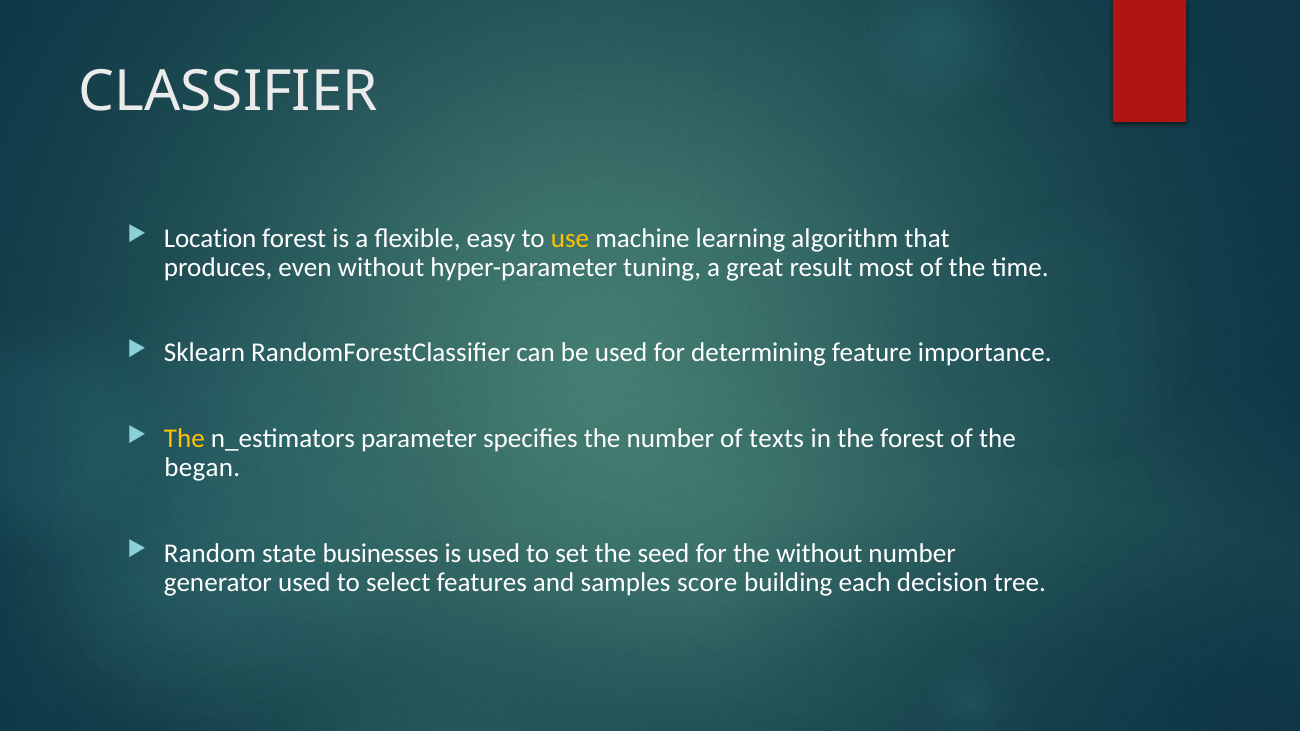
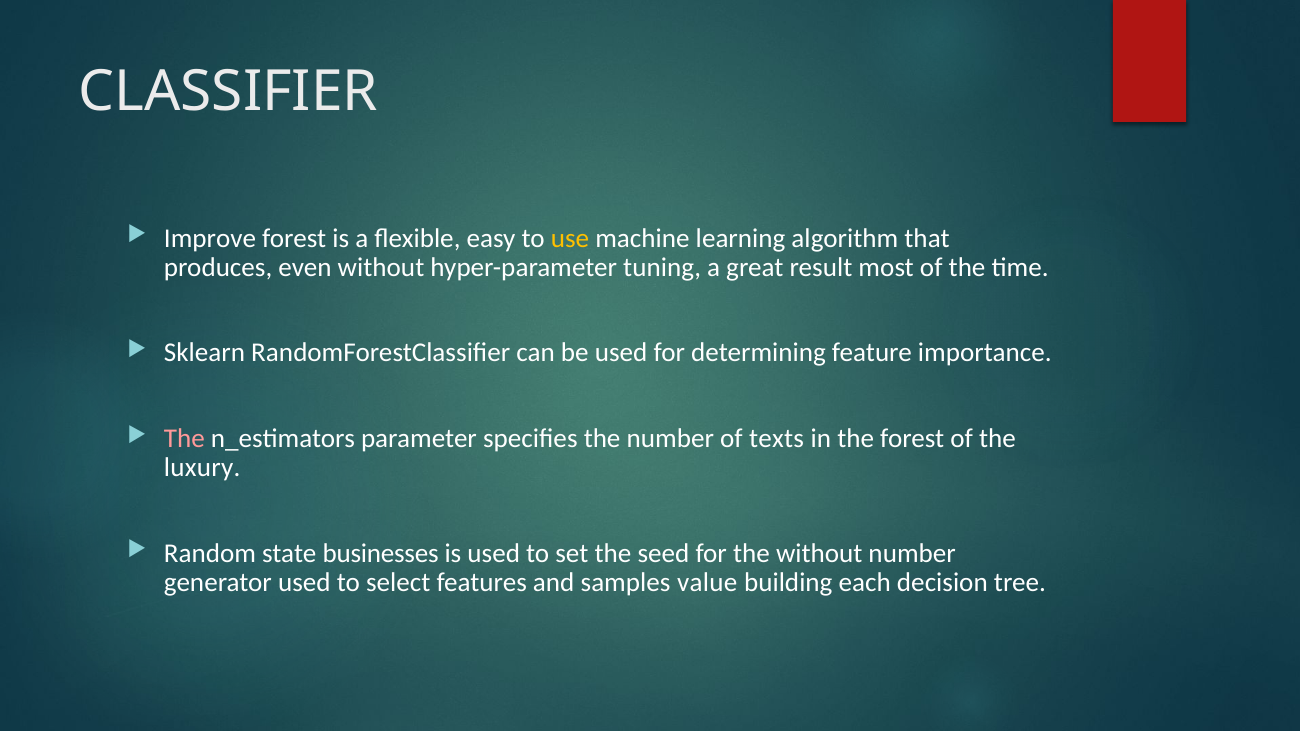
Location: Location -> Improve
The at (184, 439) colour: yellow -> pink
began: began -> luxury
score: score -> value
